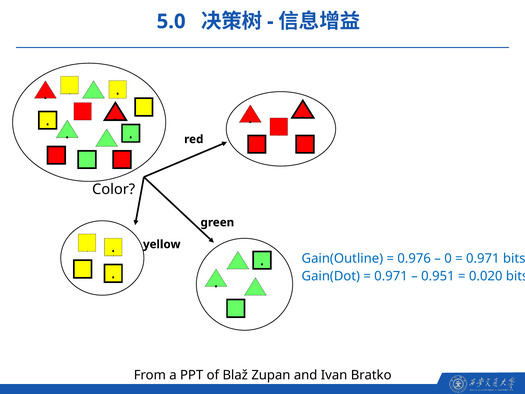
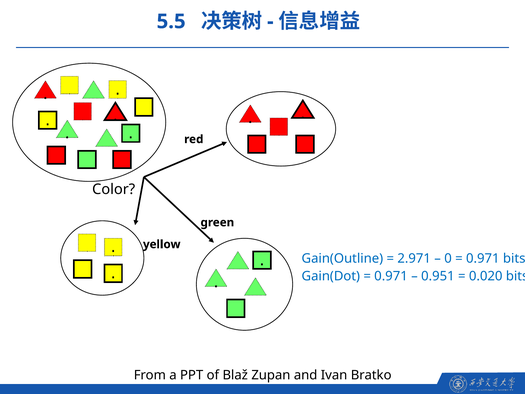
5.0: 5.0 -> 5.5
0.976: 0.976 -> 2.971
